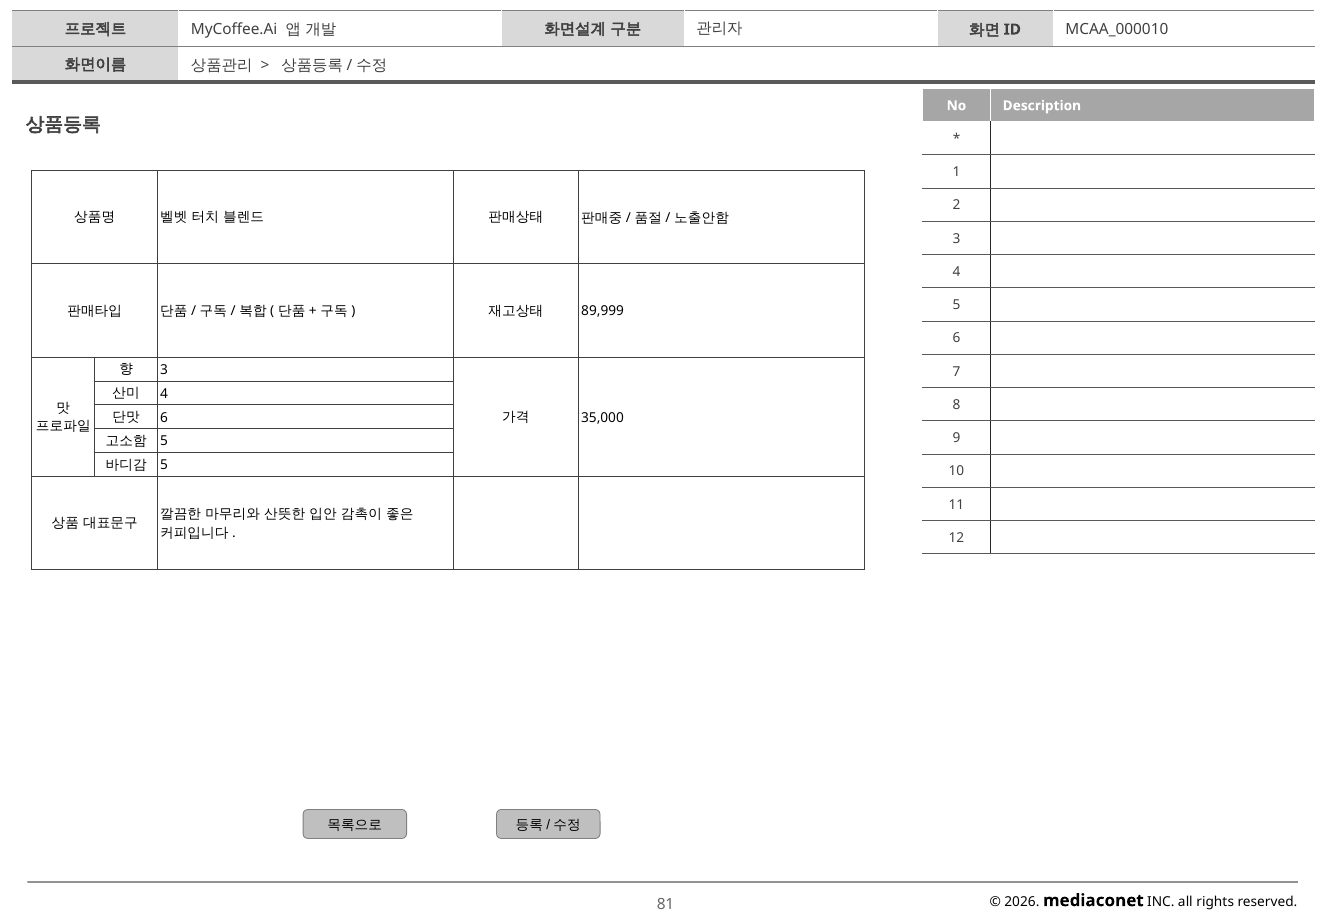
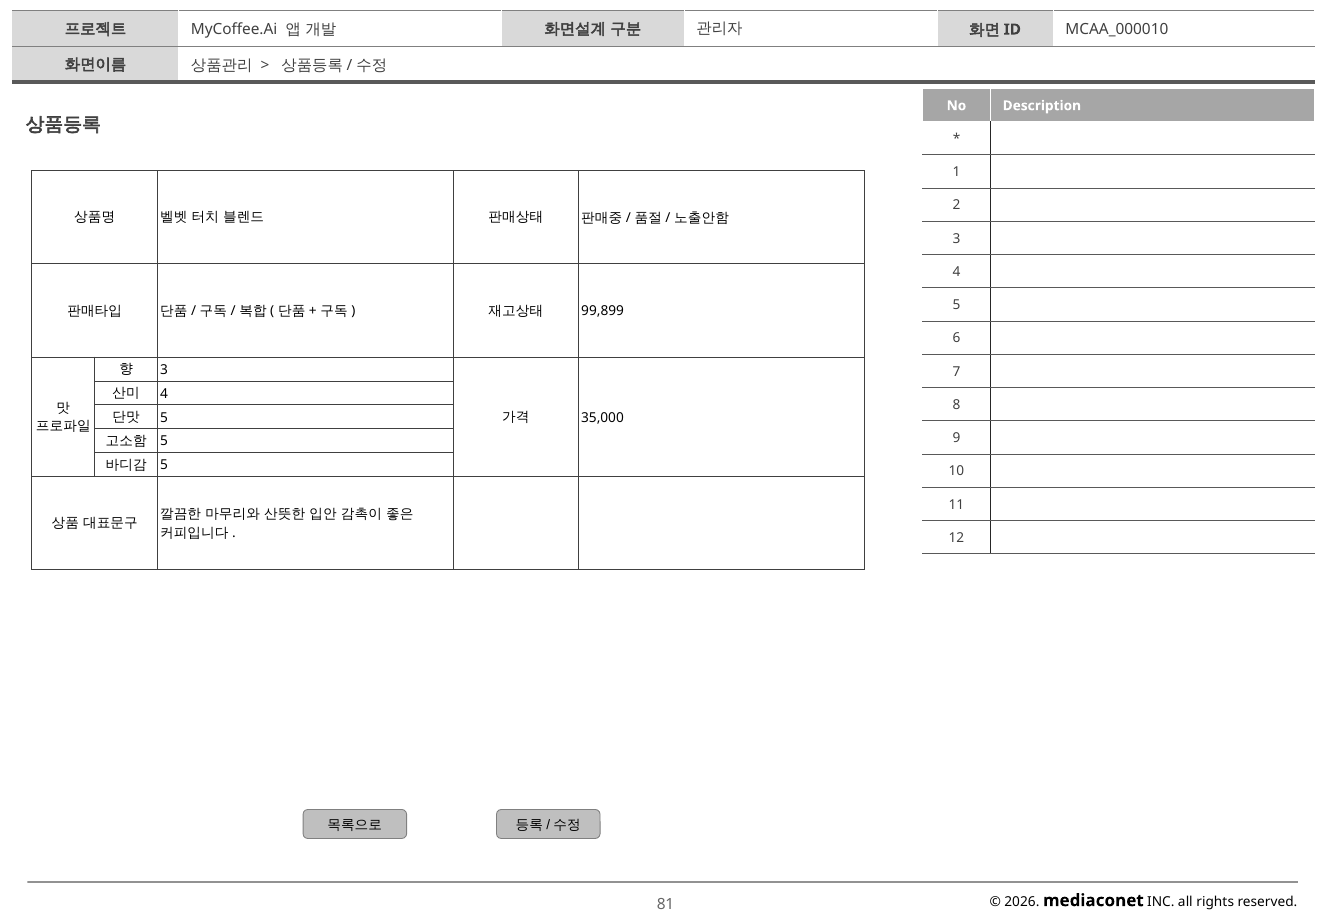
89,999: 89,999 -> 99,899
6 at (164, 418): 6 -> 5
